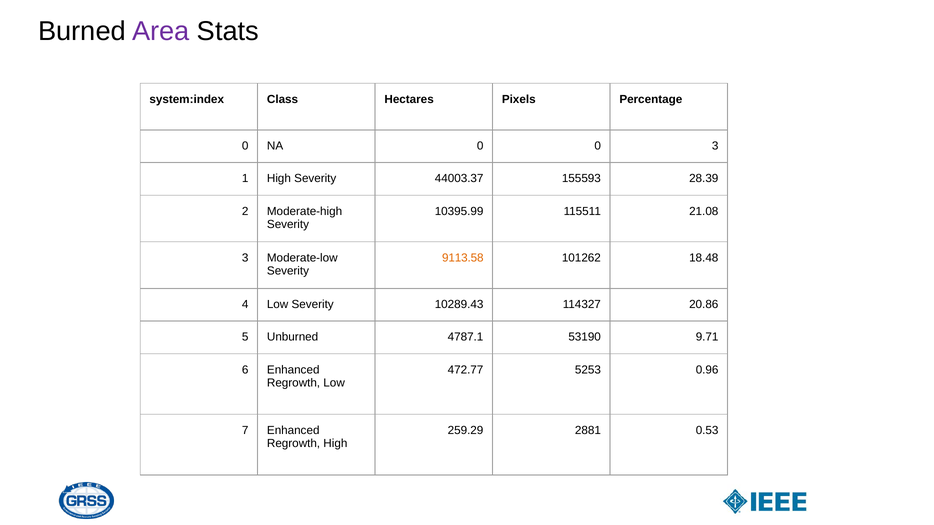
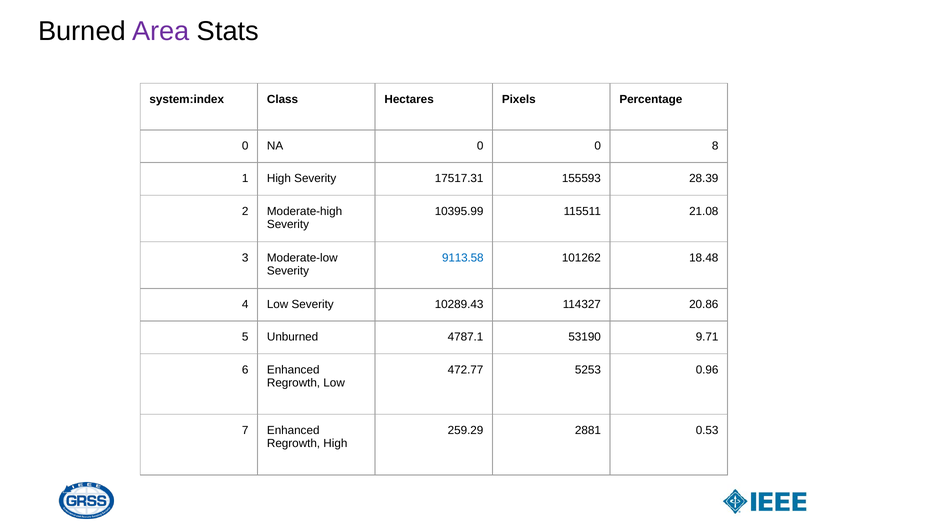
0 3: 3 -> 8
44003.37: 44003.37 -> 17517.31
9113.58 colour: orange -> blue
